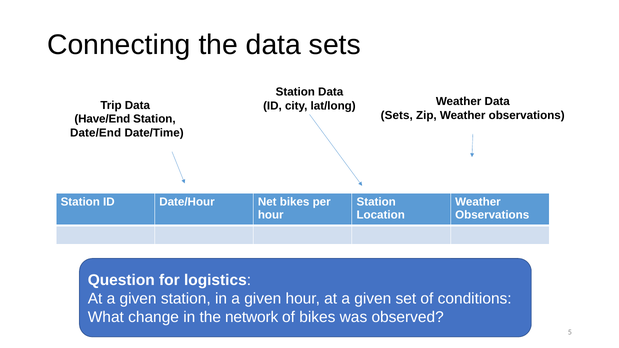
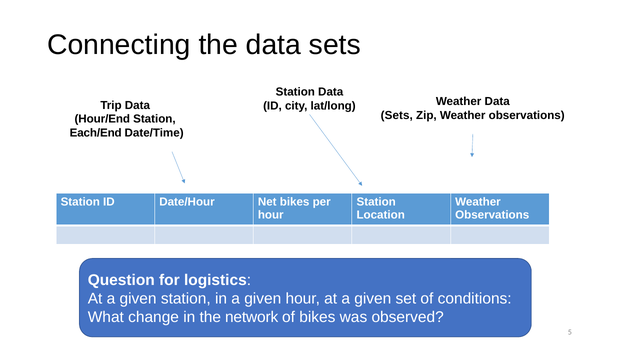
Have/End: Have/End -> Hour/End
Date/End: Date/End -> Each/End
